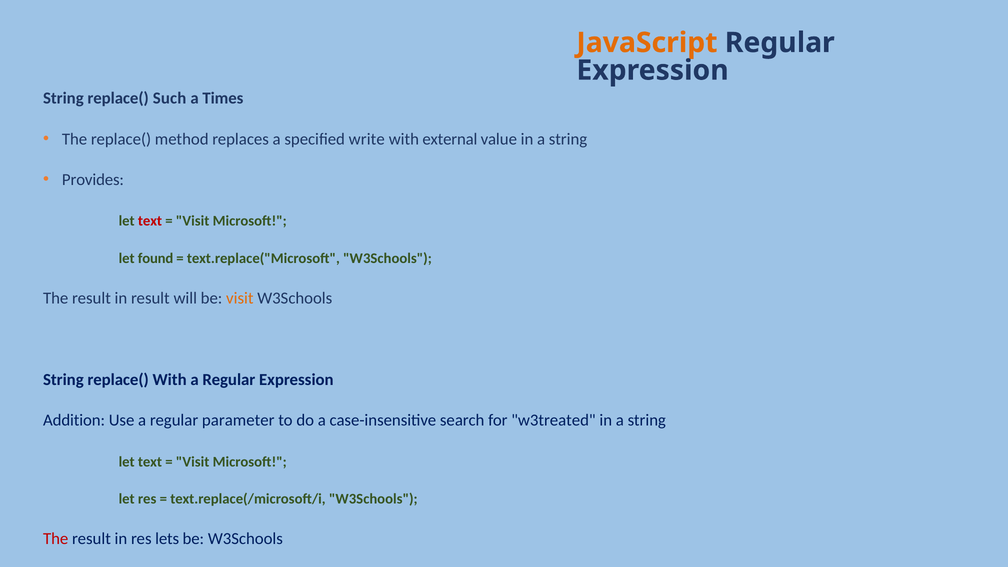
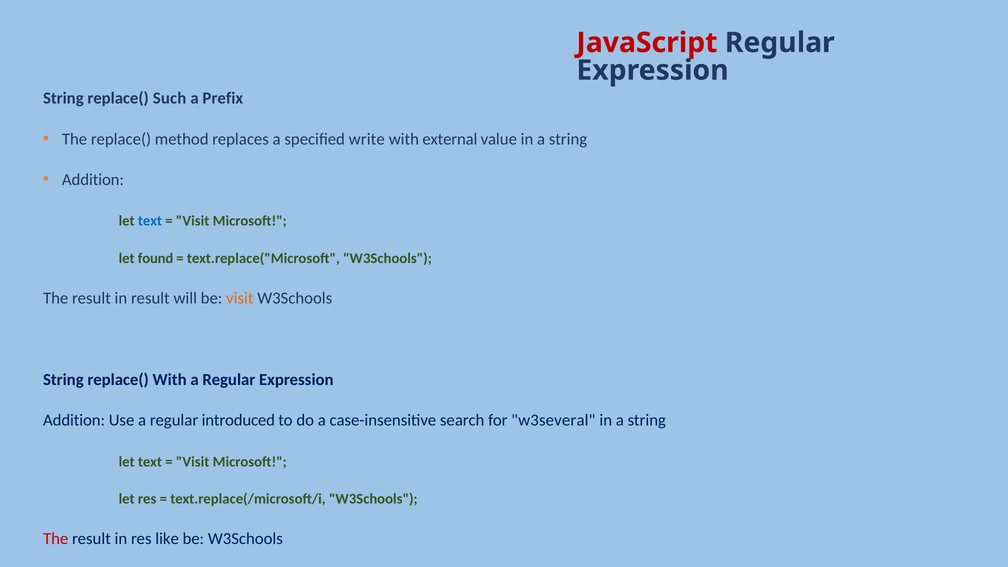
JavaScript colour: orange -> red
Times: Times -> Prefix
Provides at (93, 180): Provides -> Addition
text at (150, 221) colour: red -> blue
parameter: parameter -> introduced
w3treated: w3treated -> w3several
lets: lets -> like
